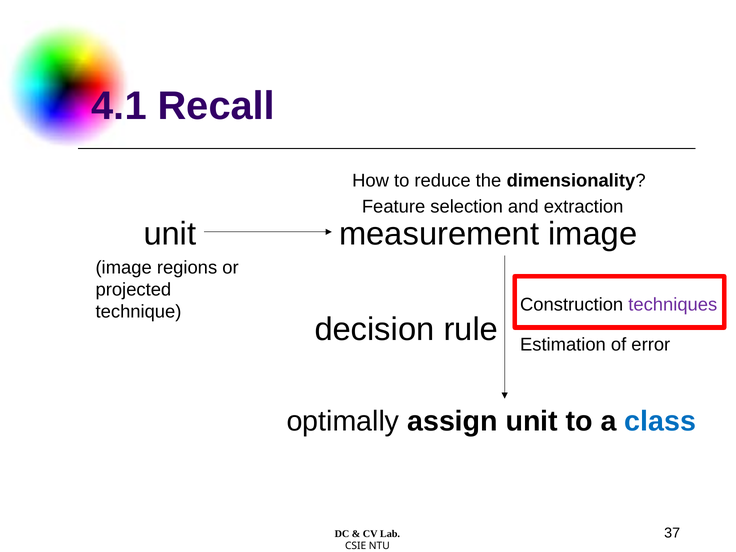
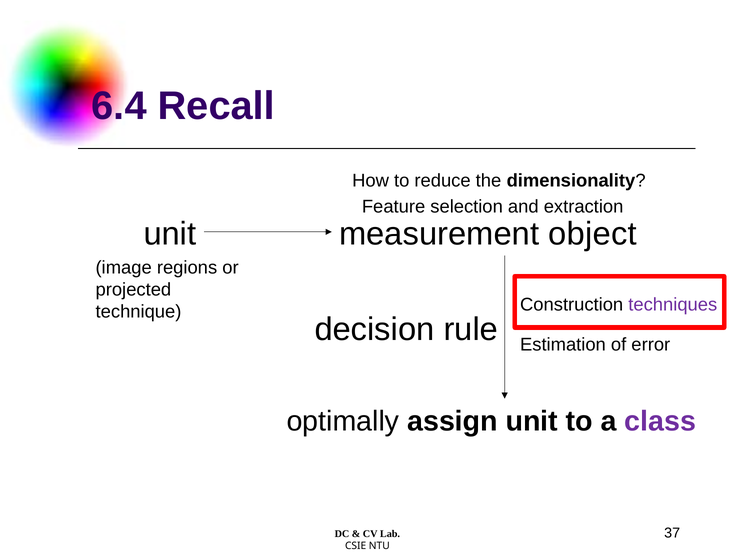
4.1: 4.1 -> 6.4
measurement image: image -> object
class colour: blue -> purple
